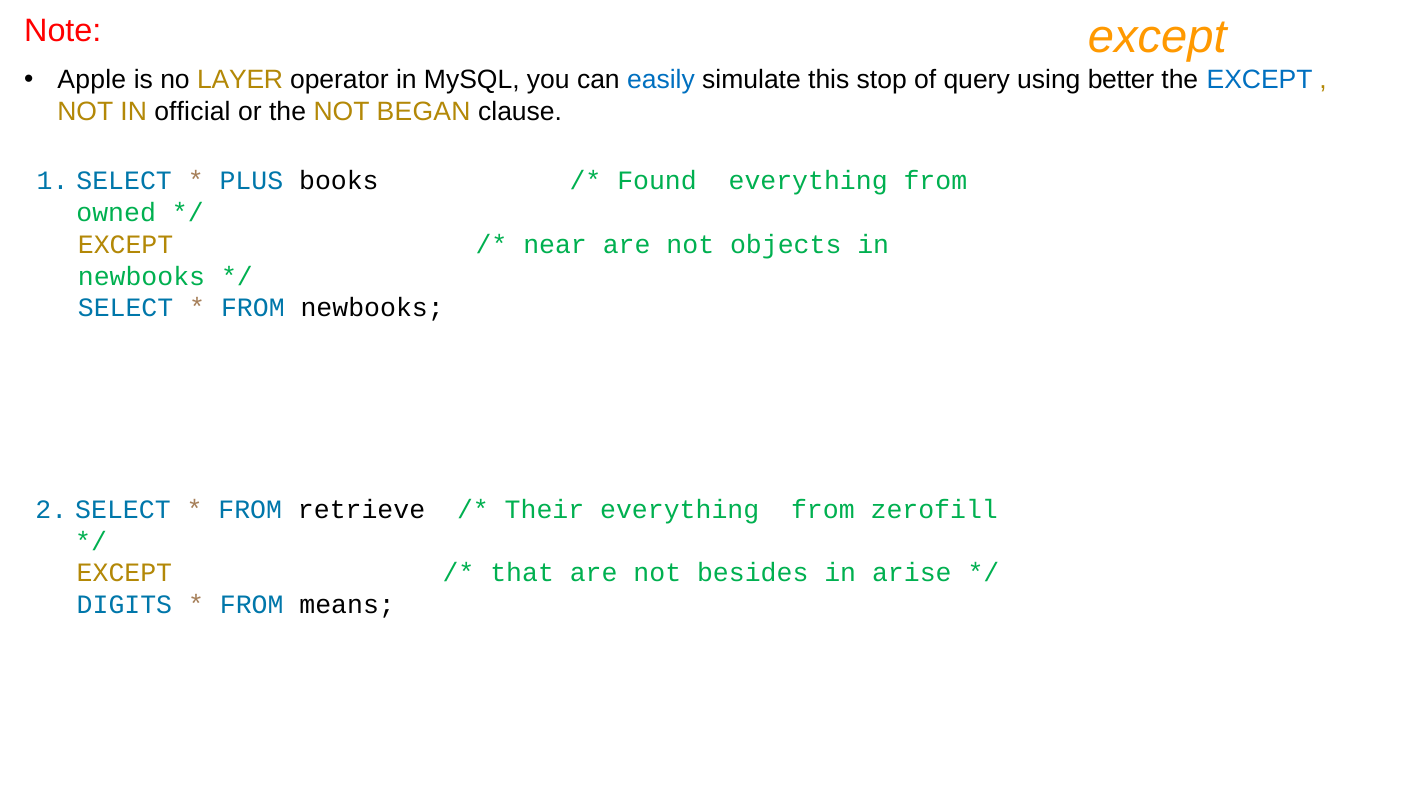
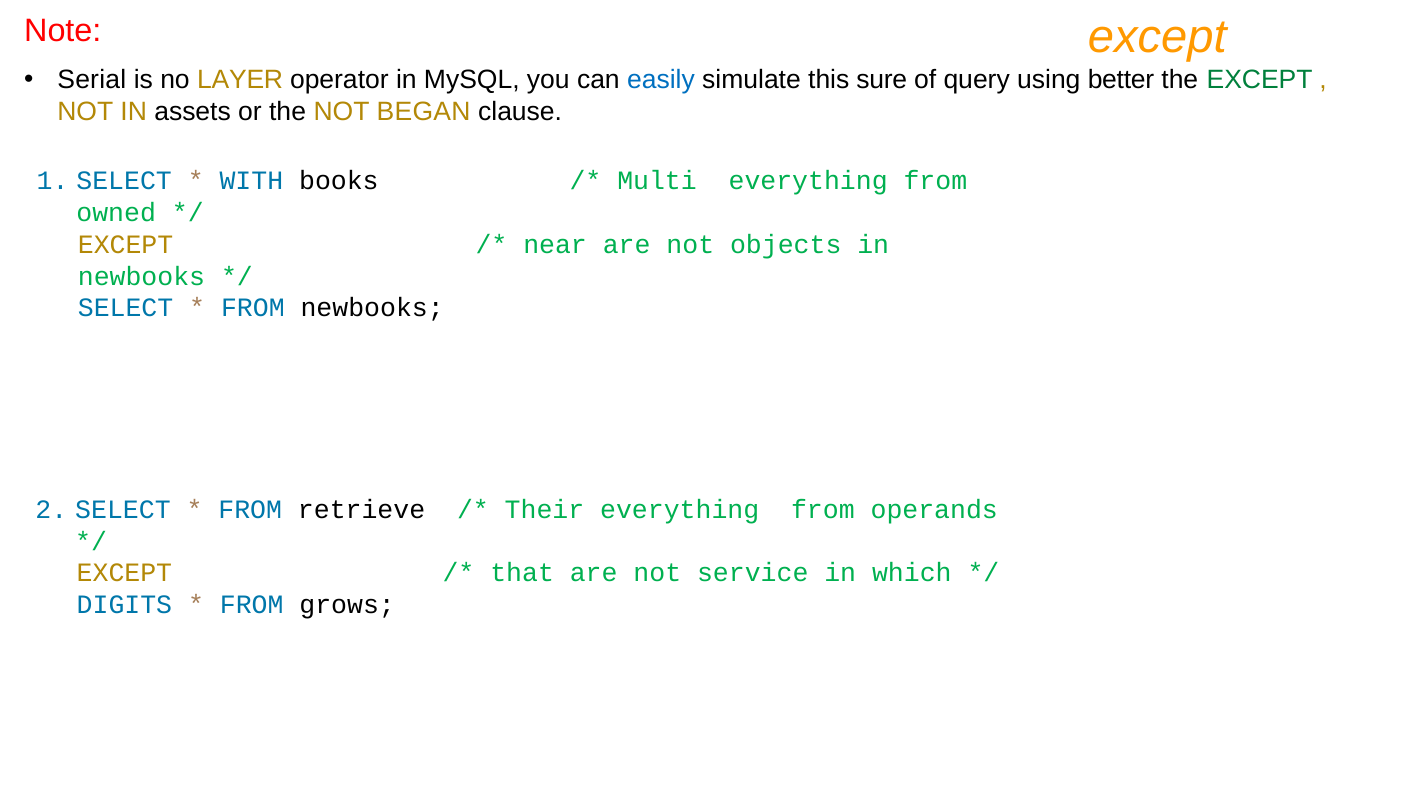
Apple: Apple -> Serial
stop: stop -> sure
EXCEPT at (1260, 80) colour: blue -> green
official: official -> assets
PLUS: PLUS -> WITH
Found: Found -> Multi
zerofill: zerofill -> operands
besides: besides -> service
arise: arise -> which
means: means -> grows
